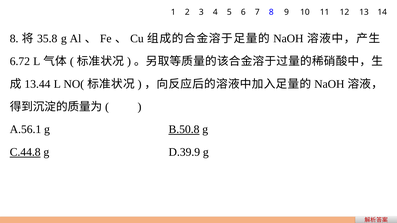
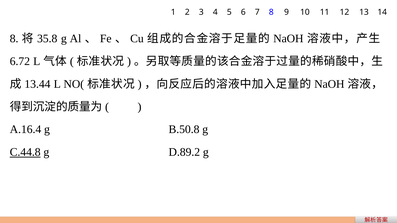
A.56.1: A.56.1 -> A.16.4
B.50.8 underline: present -> none
D.39.9: D.39.9 -> D.89.2
